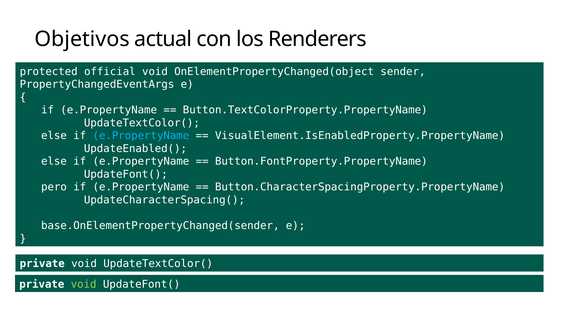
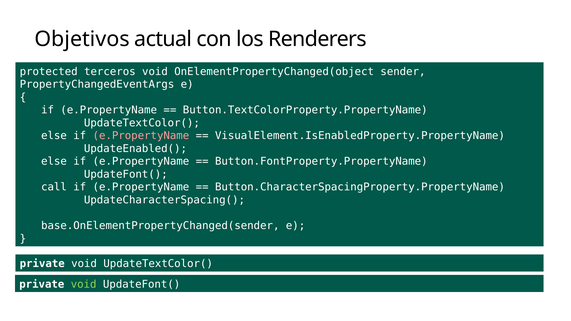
official: official -> terceros
e.PropertyName at (141, 136) colour: light blue -> pink
pero: pero -> call
